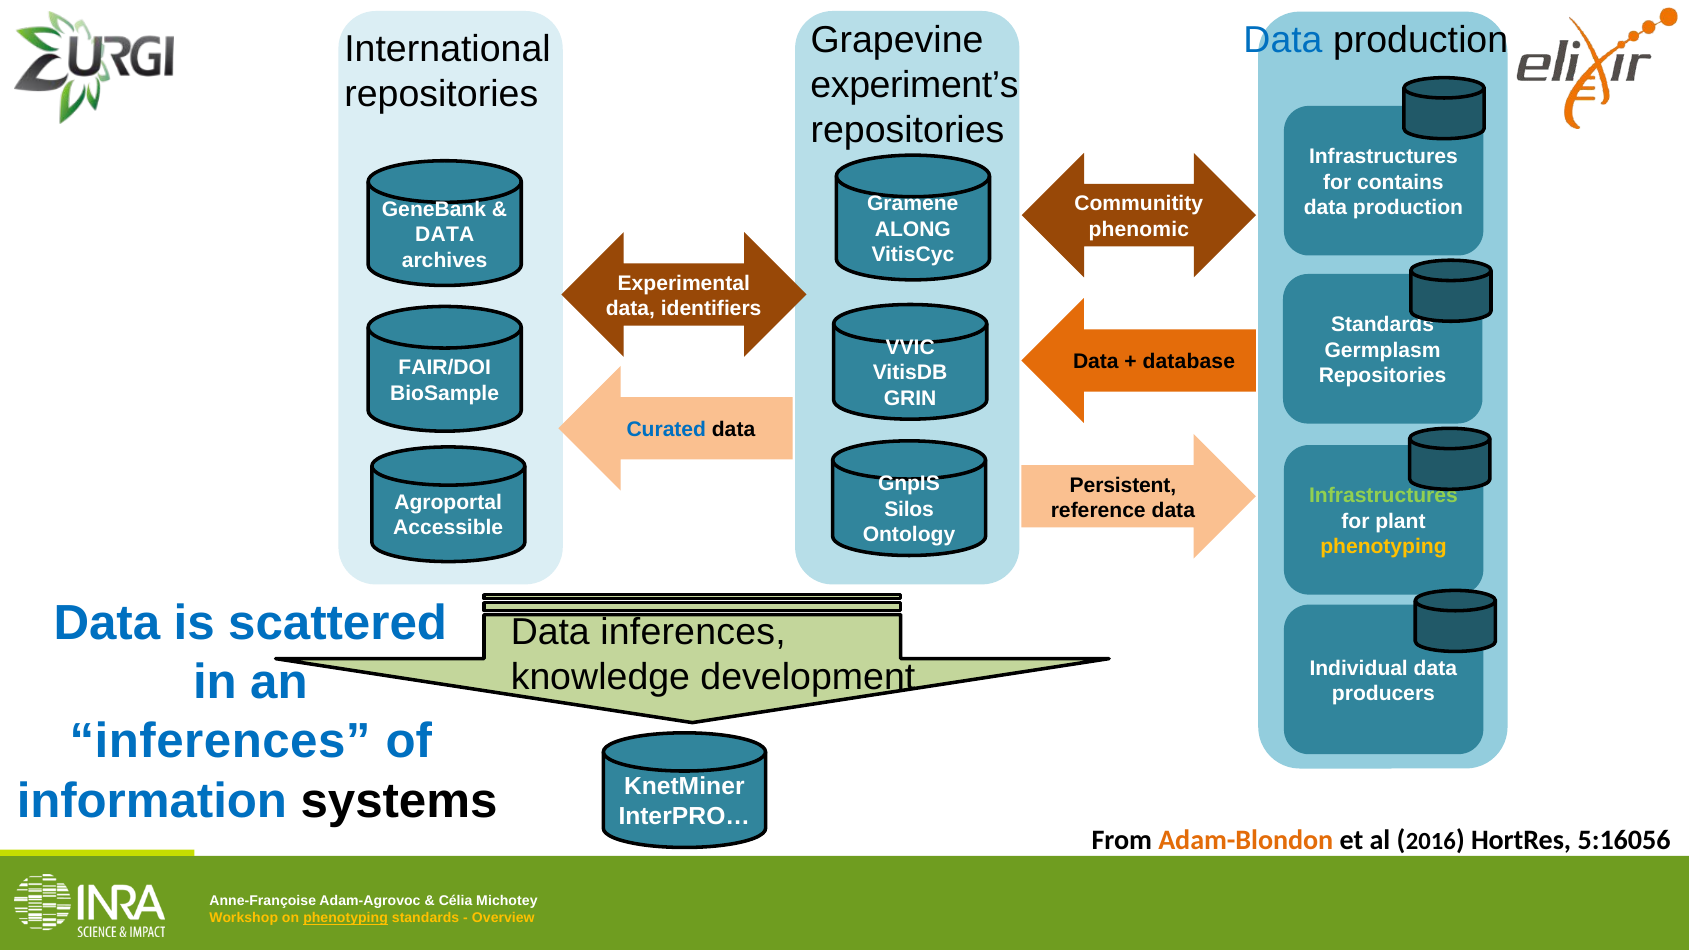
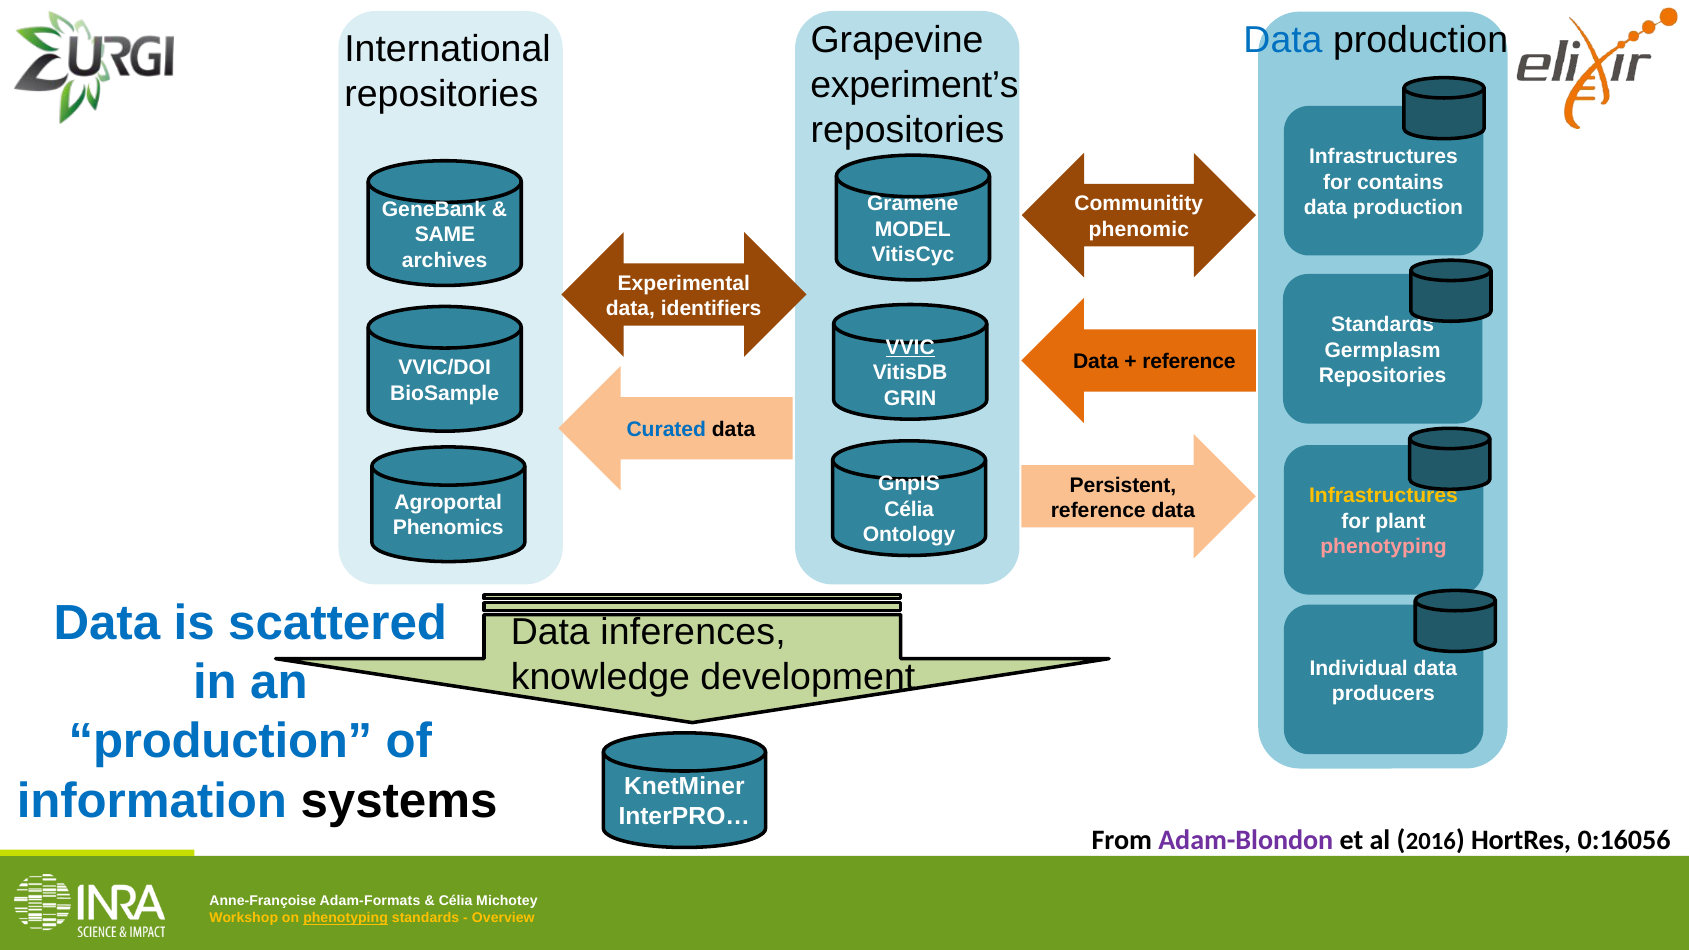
ALONG: ALONG -> MODEL
DATA at (445, 235): DATA -> SAME
VVIC underline: none -> present
database at (1189, 362): database -> reference
FAIR/DOI: FAIR/DOI -> VVIC/DOI
Infrastructures at (1383, 496) colour: light green -> yellow
Silos at (909, 509): Silos -> Célia
Accessible: Accessible -> Phenomics
phenotyping at (1383, 547) colour: yellow -> pink
inferences at (220, 742): inferences -> production
Adam-Blondon colour: orange -> purple
5:16056: 5:16056 -> 0:16056
Adam-Agrovoc: Adam-Agrovoc -> Adam-Formats
